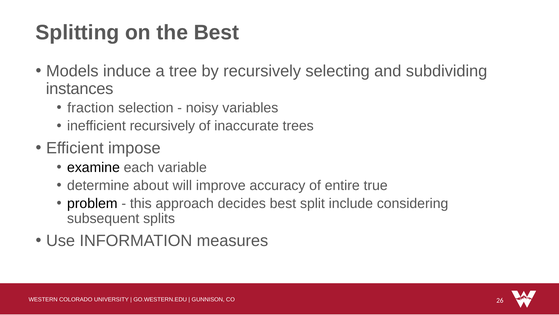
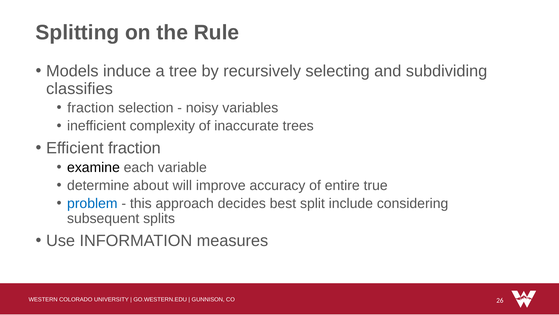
the Best: Best -> Rule
instances: instances -> classifies
inefficient recursively: recursively -> complexity
Efficient impose: impose -> fraction
problem colour: black -> blue
